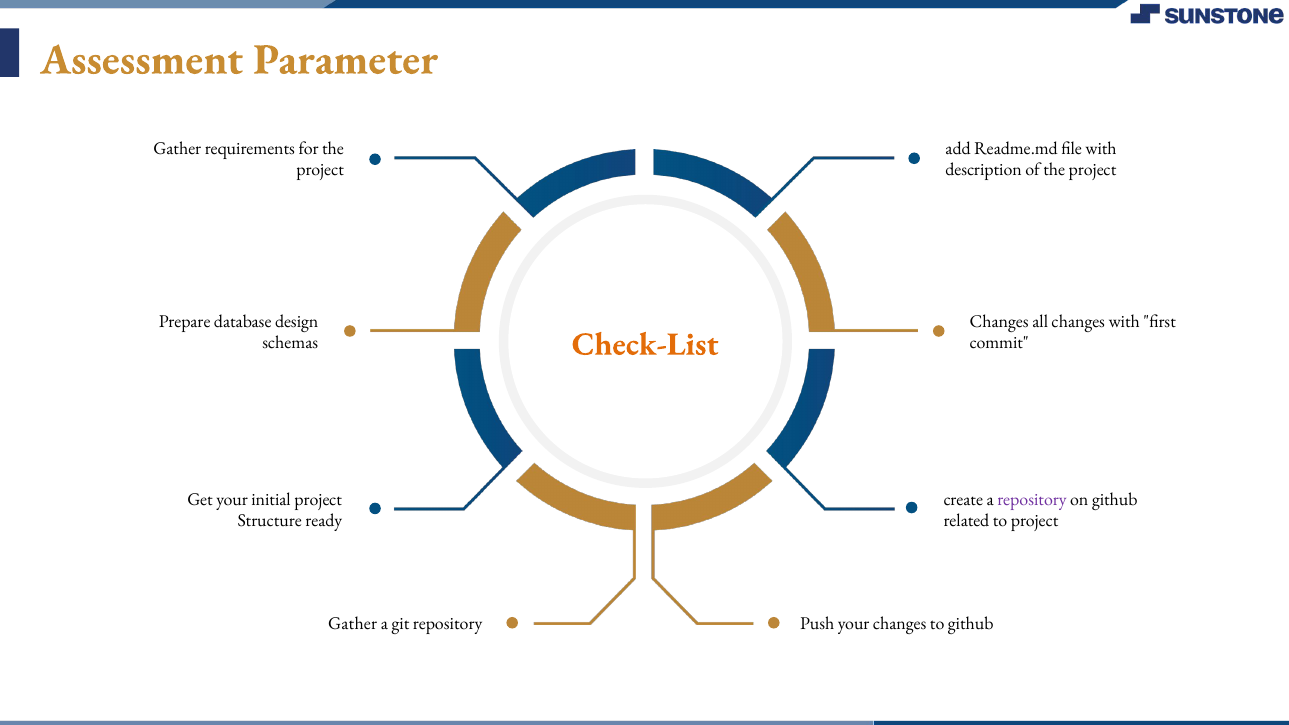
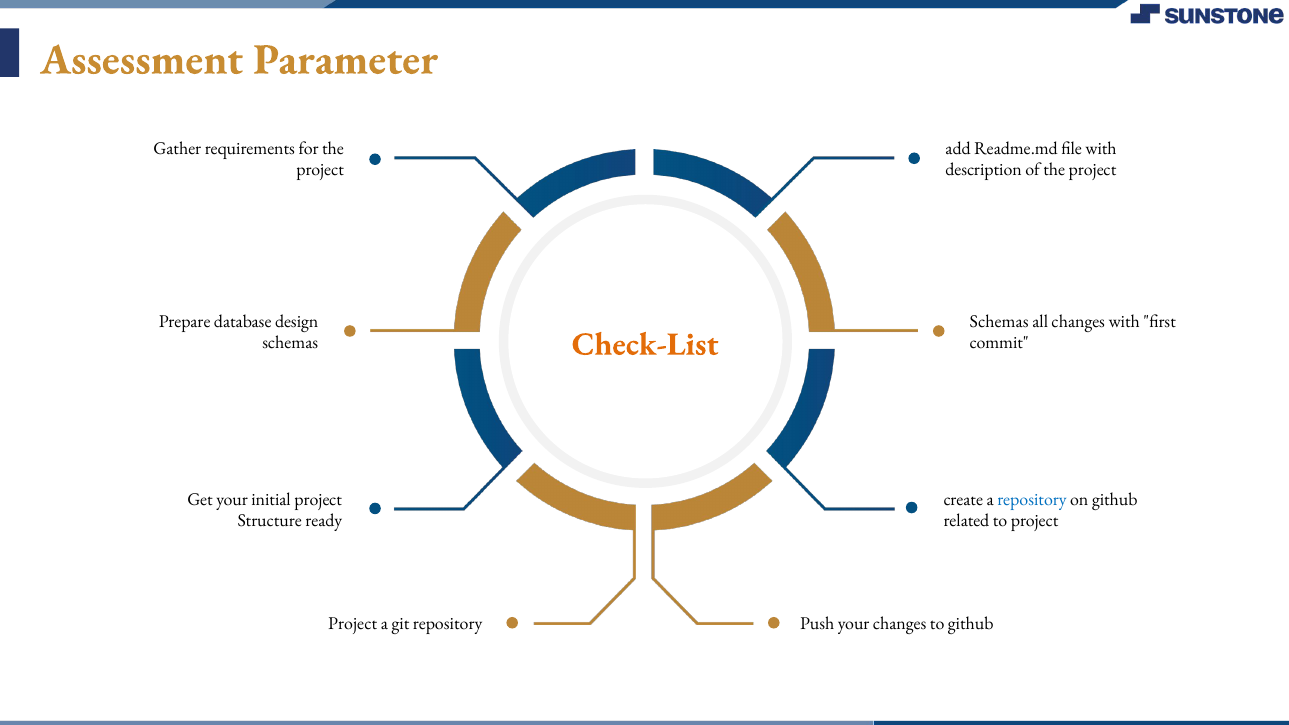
Changes at (999, 322): Changes -> Schemas
repository at (1032, 499) colour: purple -> blue
Gather at (353, 624): Gather -> Project
